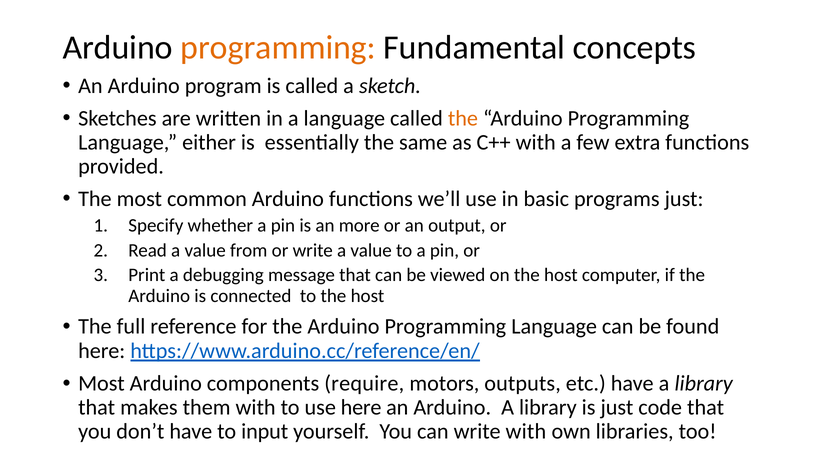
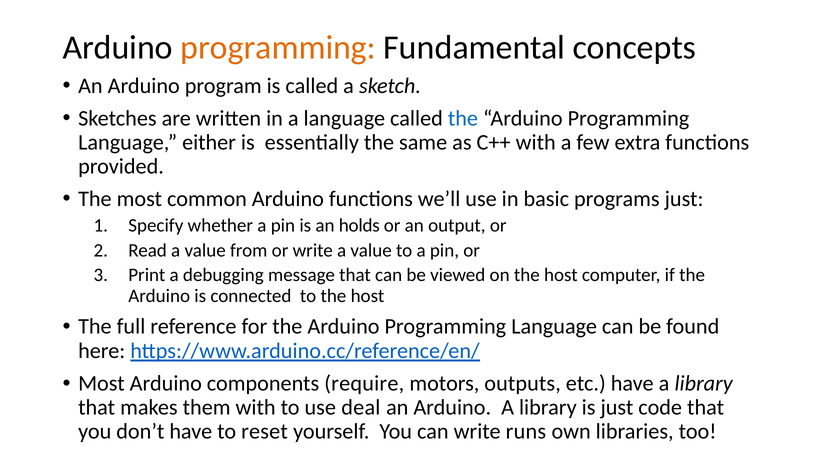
the at (463, 118) colour: orange -> blue
more: more -> holds
use here: here -> deal
input: input -> reset
write with: with -> runs
